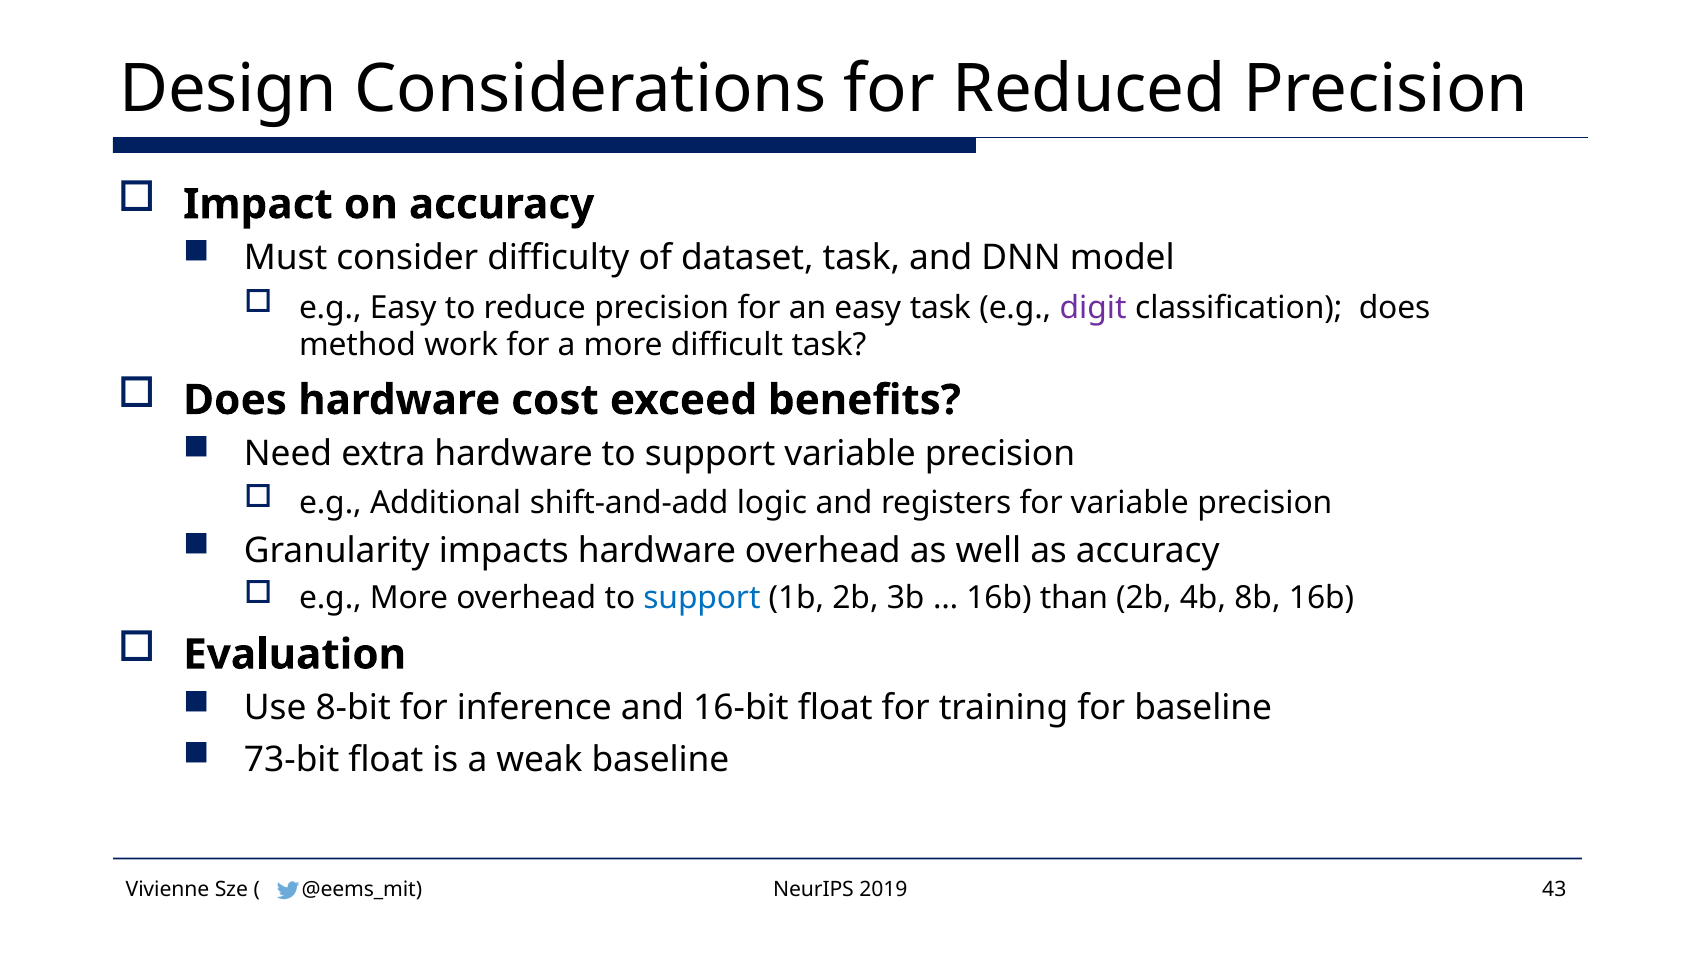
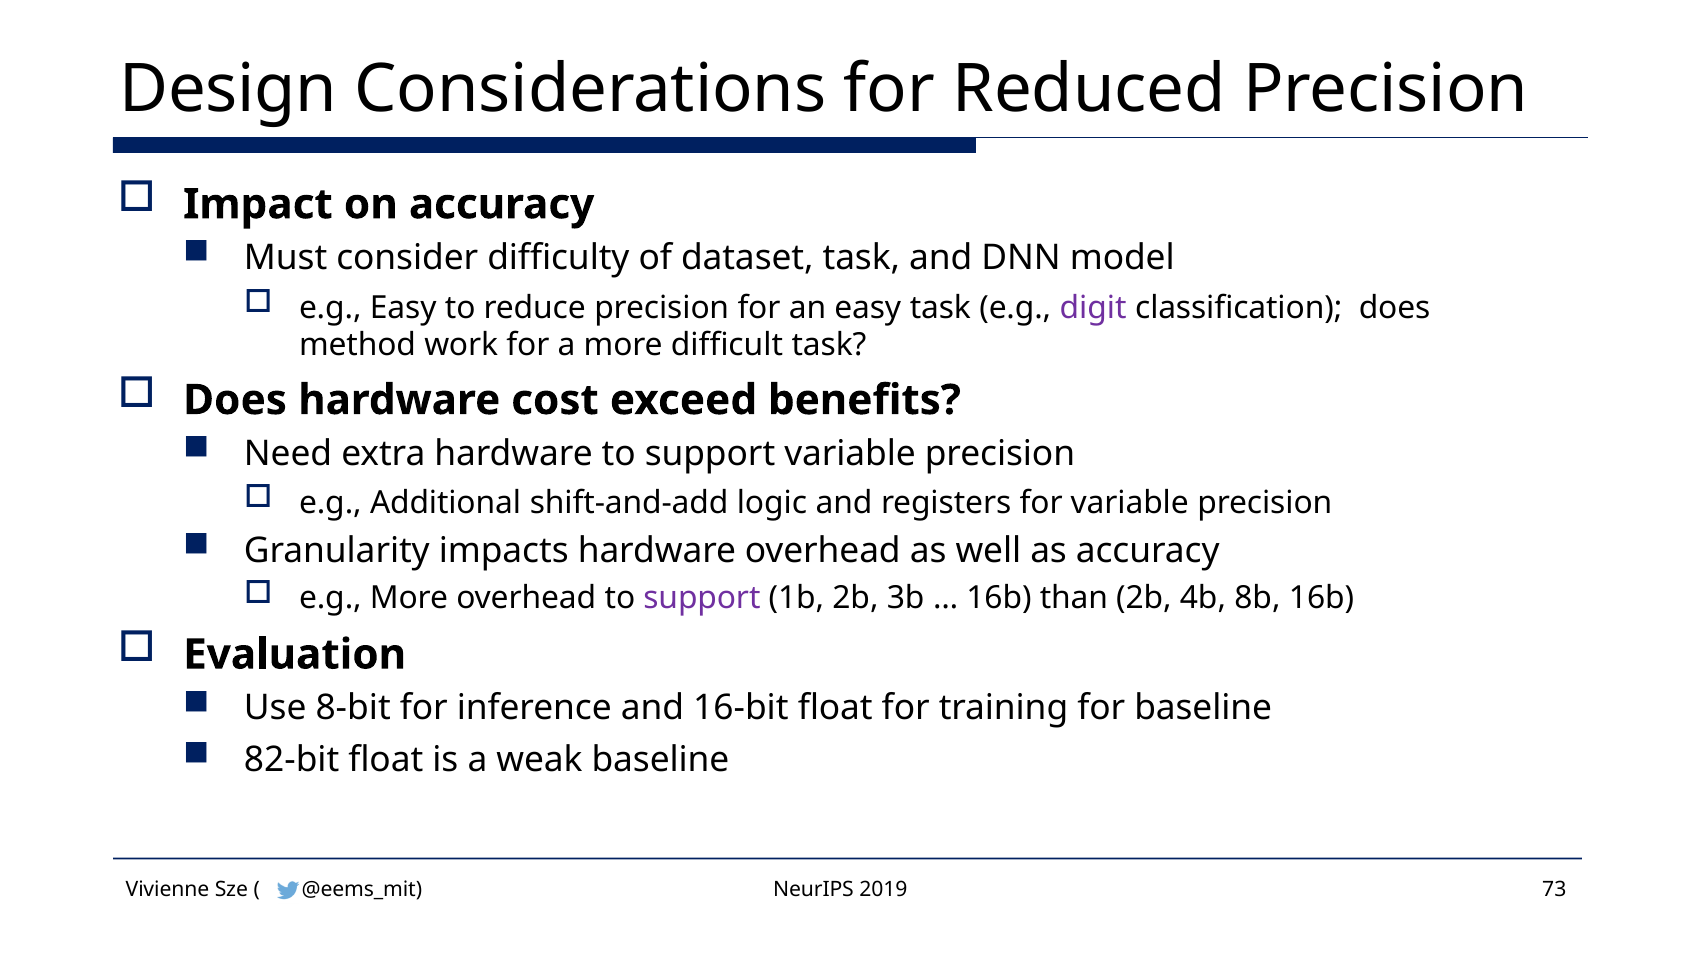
support at (702, 598) colour: blue -> purple
73-bit: 73-bit -> 82-bit
43: 43 -> 73
